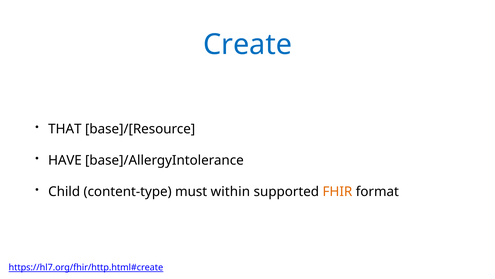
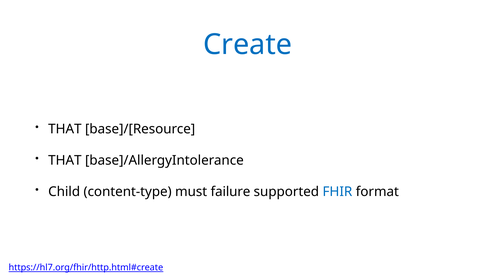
HAVE at (65, 160): HAVE -> THAT
within: within -> failure
FHIR colour: orange -> blue
